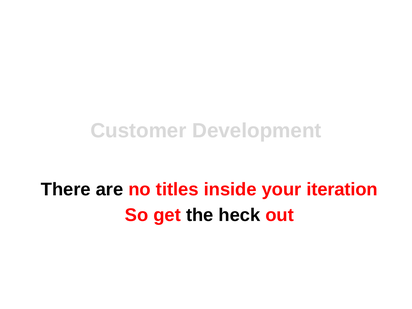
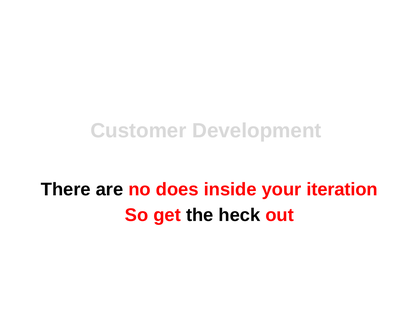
titles: titles -> does
